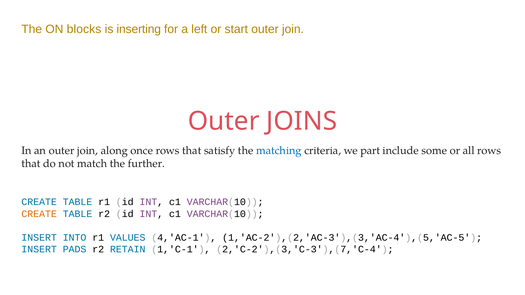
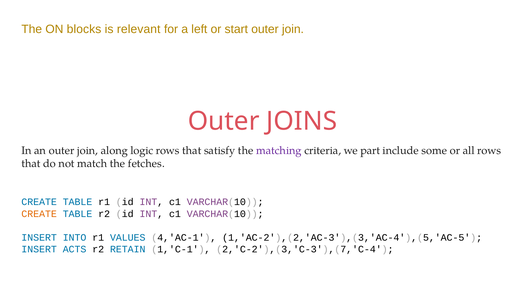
inserting: inserting -> relevant
once: once -> logic
matching colour: blue -> purple
further: further -> fetches
PADS: PADS -> ACTS
